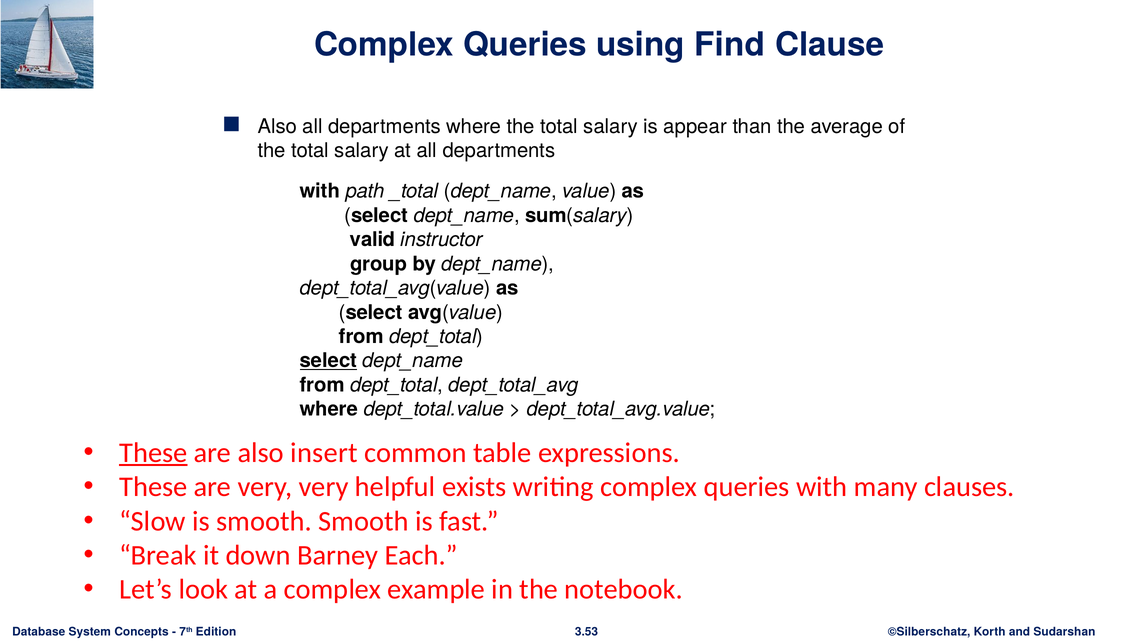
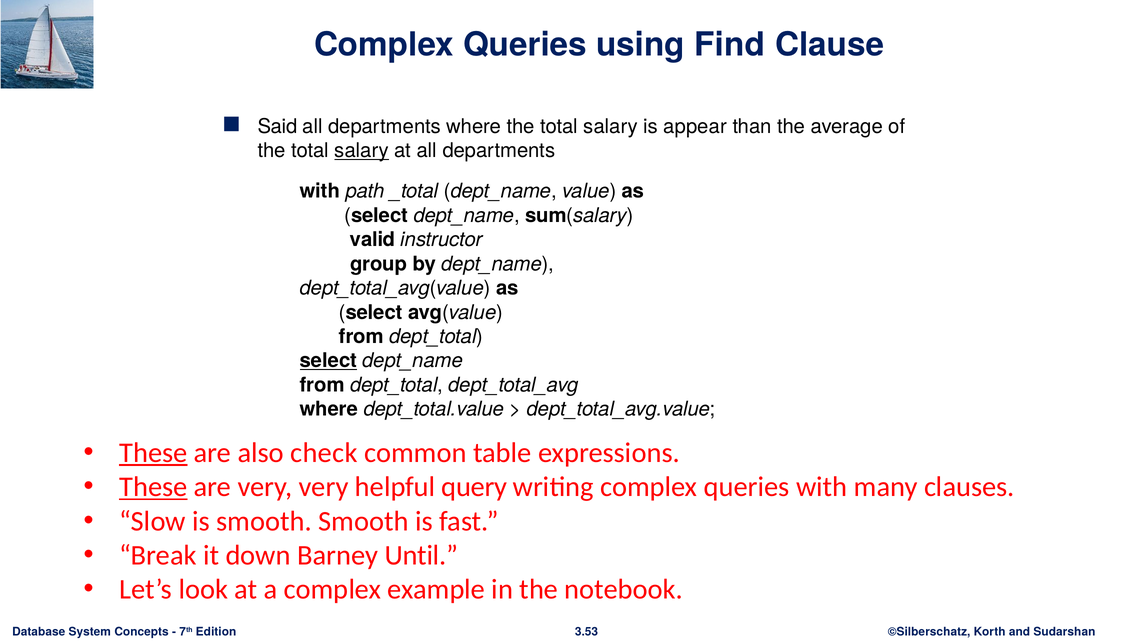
Also at (277, 127): Also -> Said
salary at (362, 151) underline: none -> present
insert: insert -> check
These at (153, 487) underline: none -> present
exists: exists -> query
Each: Each -> Until
